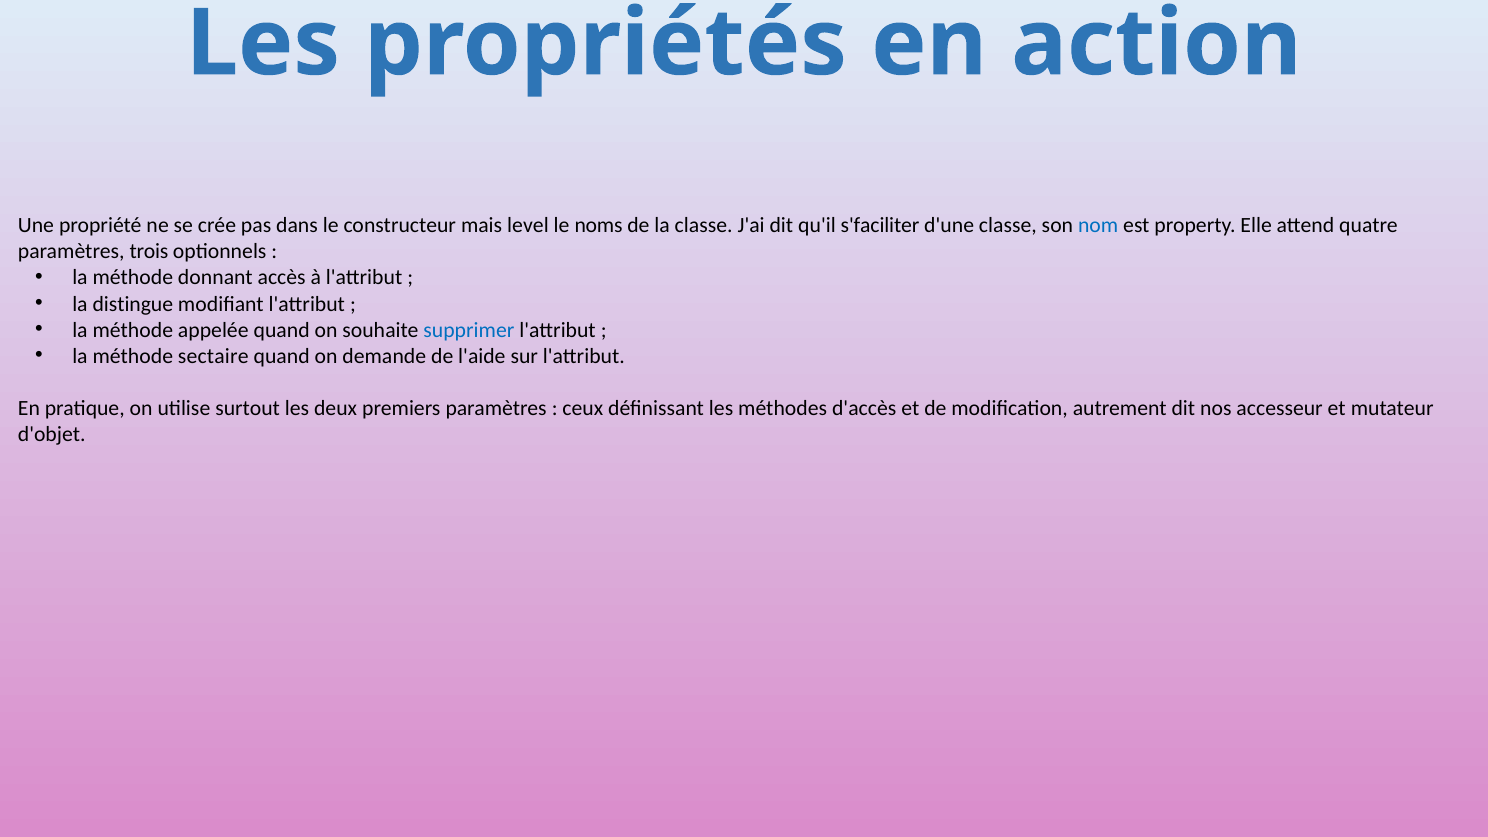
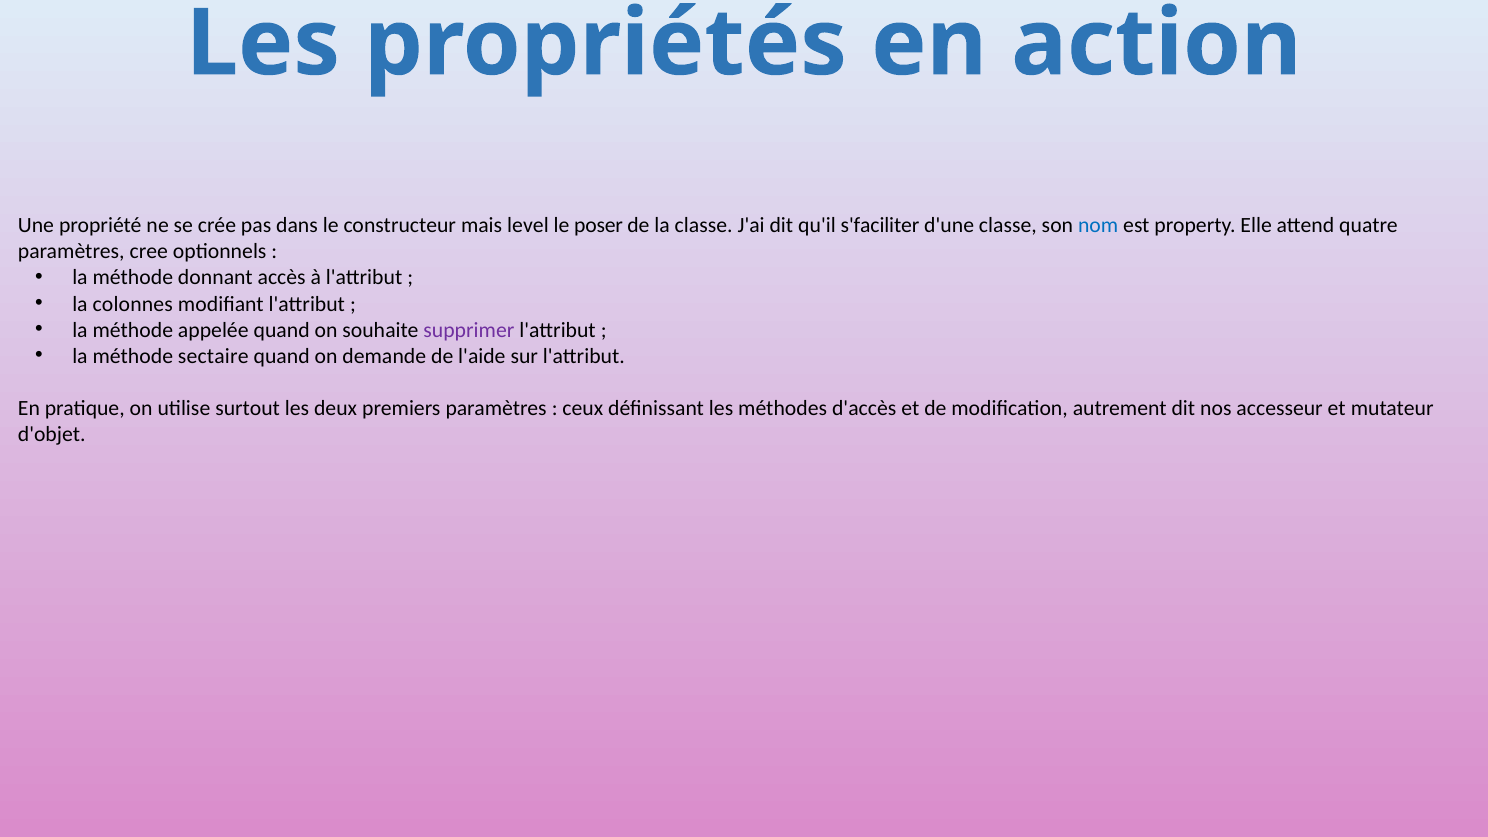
noms: noms -> poser
trois: trois -> cree
distingue: distingue -> colonnes
supprimer colour: blue -> purple
